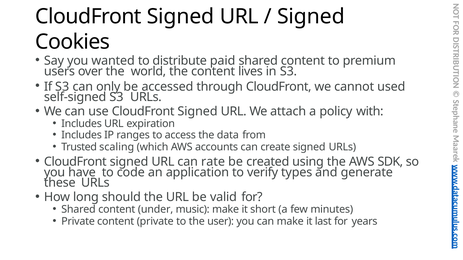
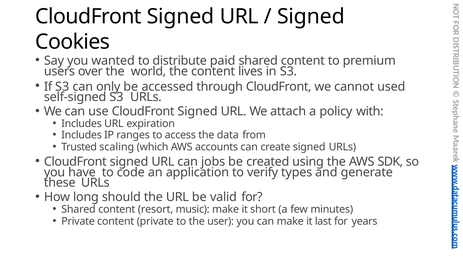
rate: rate -> jobs
under: under -> resort
